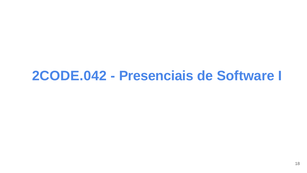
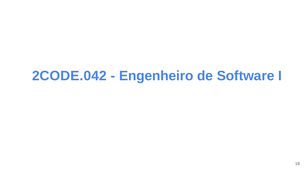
Presenciais: Presenciais -> Engenheiro
